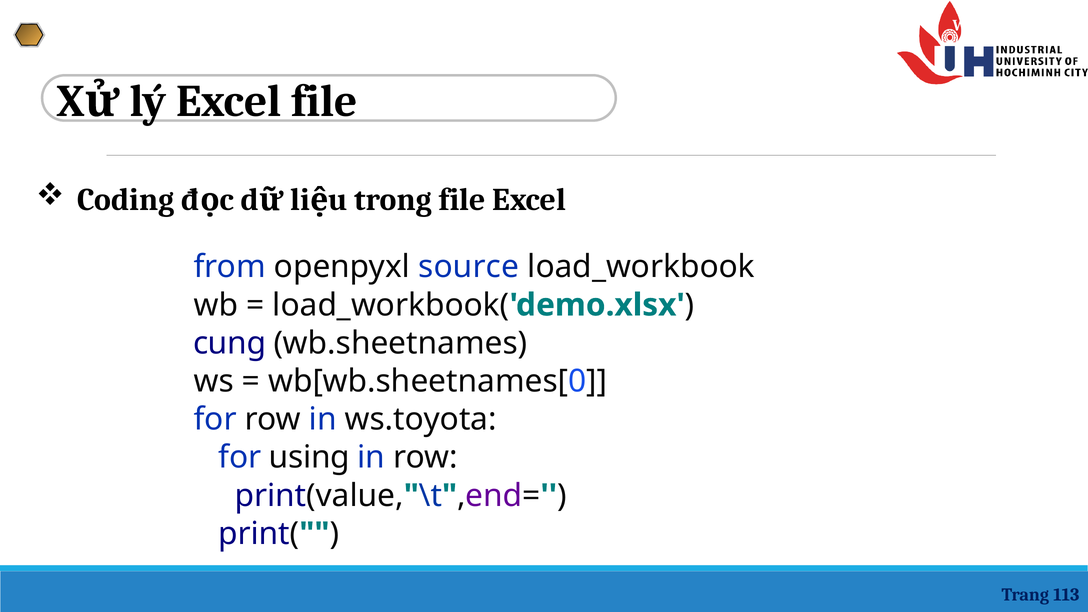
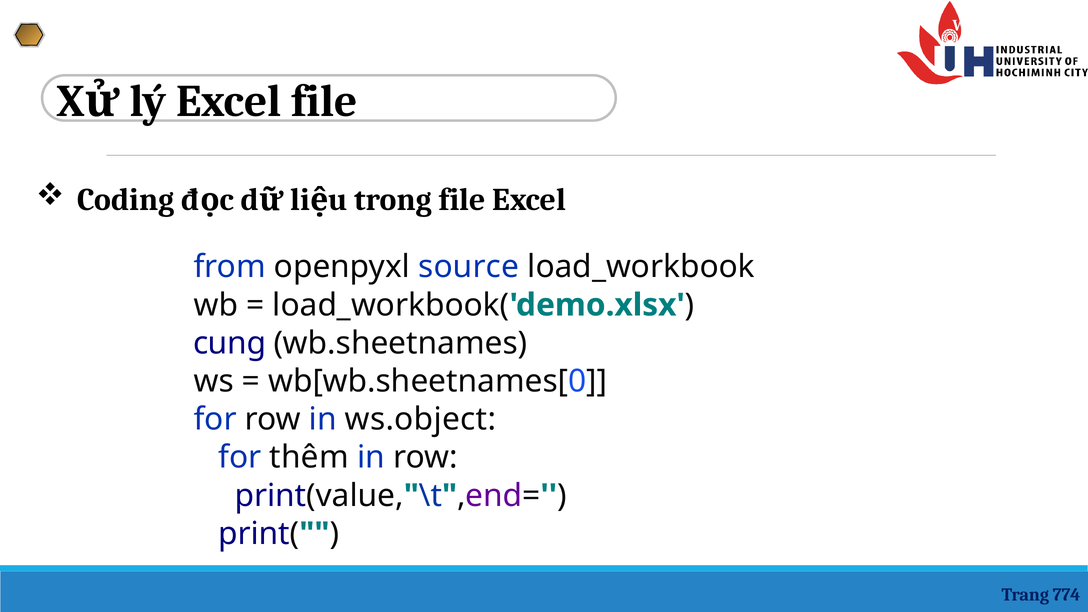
ws.toyota: ws.toyota -> ws.object
using: using -> thêm
113: 113 -> 774
